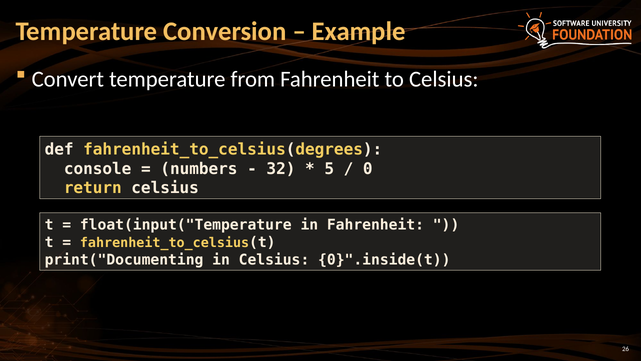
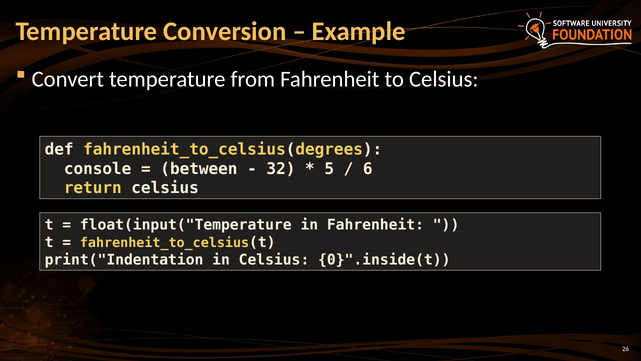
numbers: numbers -> between
0: 0 -> 6
print("Documenting: print("Documenting -> print("Indentation
